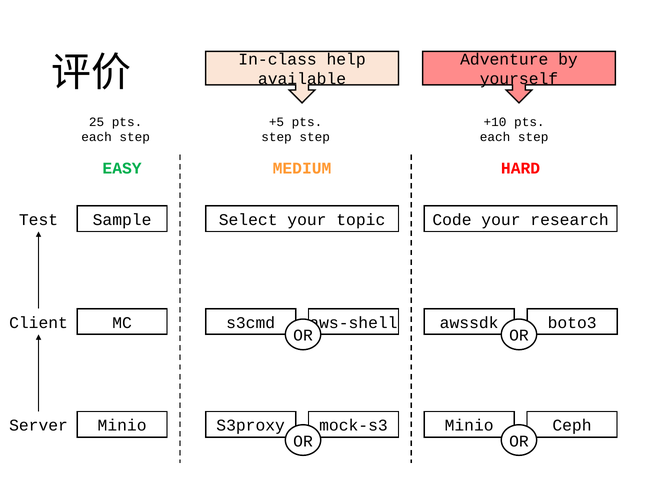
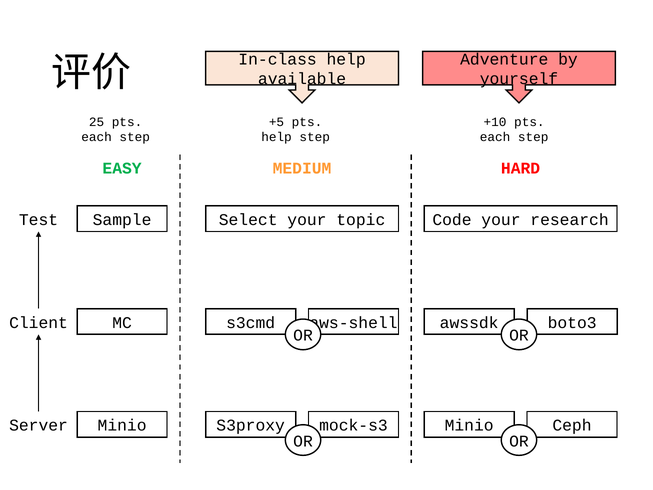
step at (277, 137): step -> help
